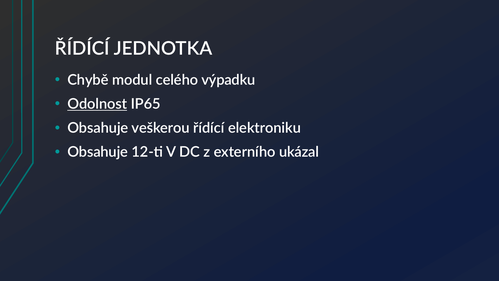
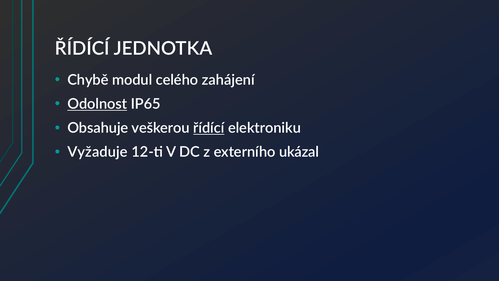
výpadku: výpadku -> zahájení
řídící at (209, 128) underline: none -> present
Obsahuje at (98, 152): Obsahuje -> Vyžaduje
